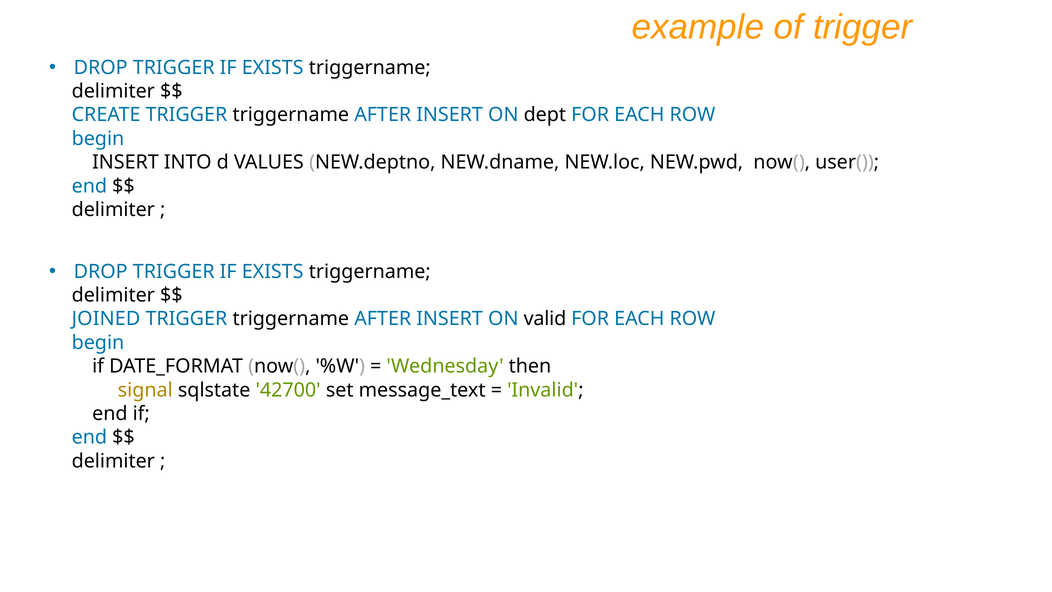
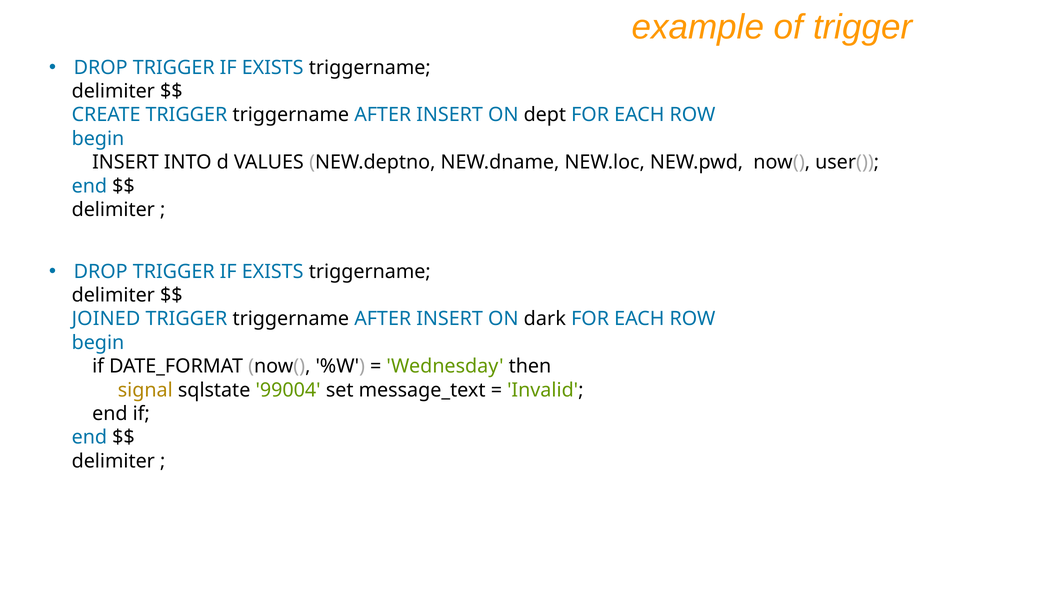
valid: valid -> dark
42700: 42700 -> 99004
